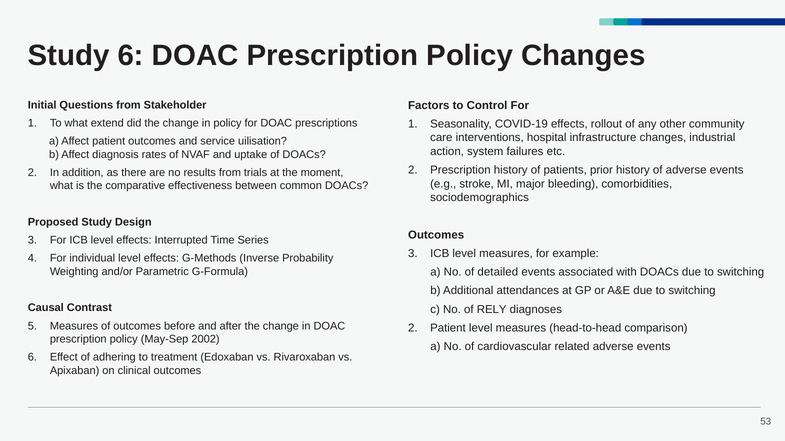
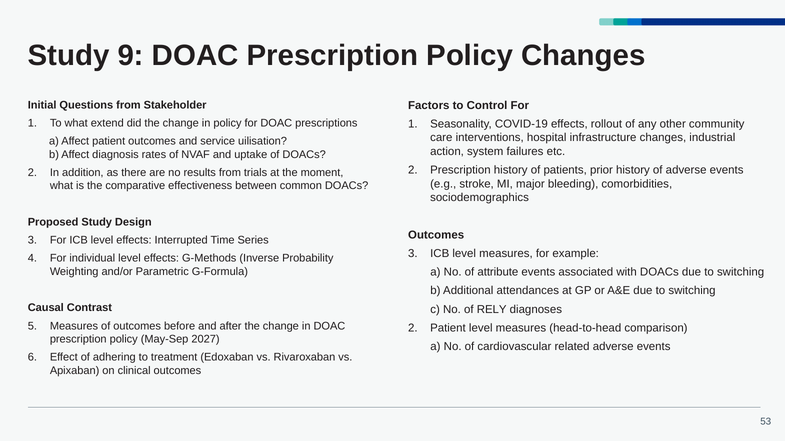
Study 6: 6 -> 9
detailed: detailed -> attribute
2002: 2002 -> 2027
